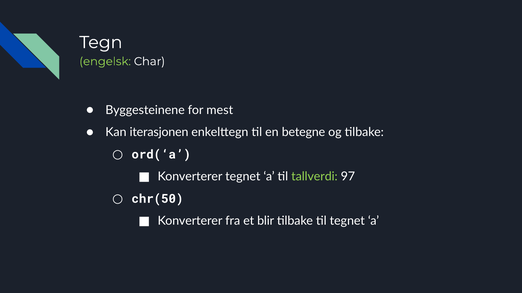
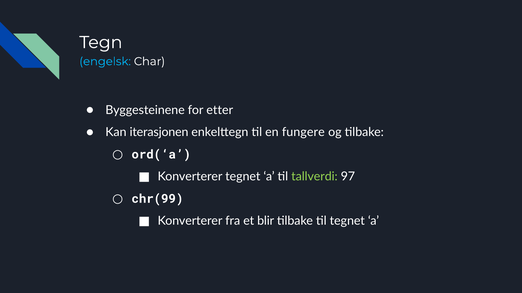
engelsk colour: light green -> light blue
mest: mest -> etter
betegne: betegne -> fungere
chr(50: chr(50 -> chr(99
